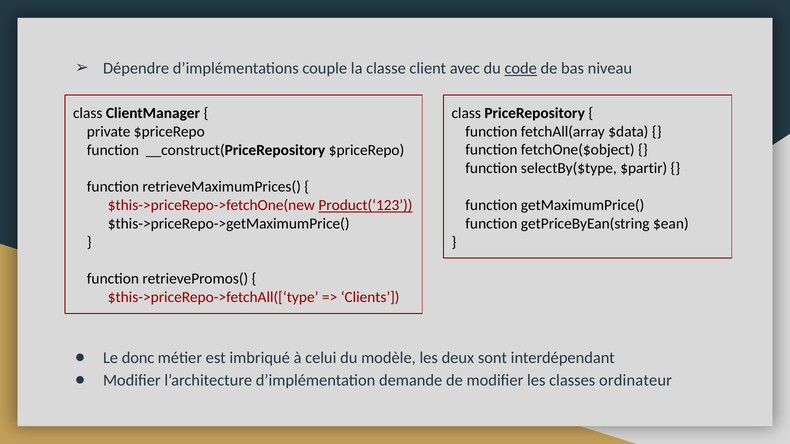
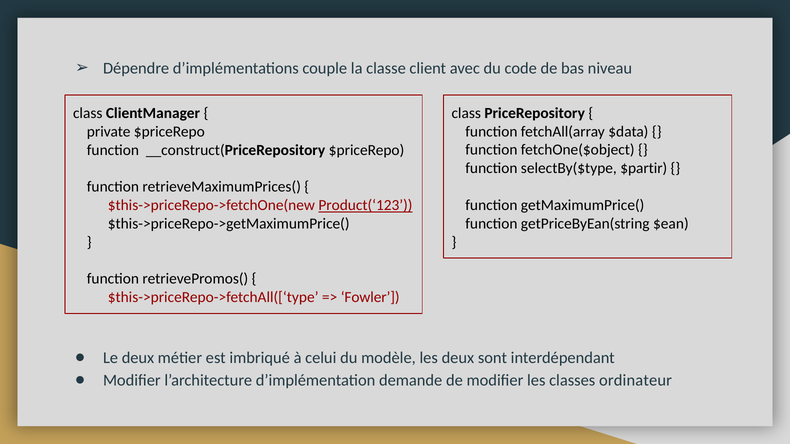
code underline: present -> none
Clients: Clients -> Fowler
Le donc: donc -> deux
